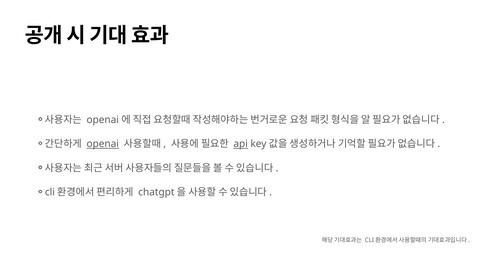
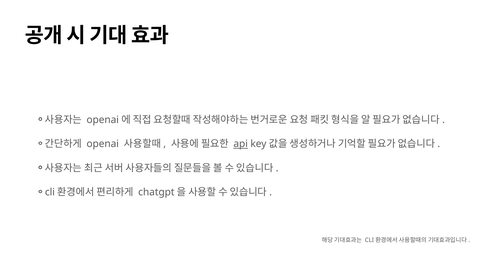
openai at (103, 144) underline: present -> none
